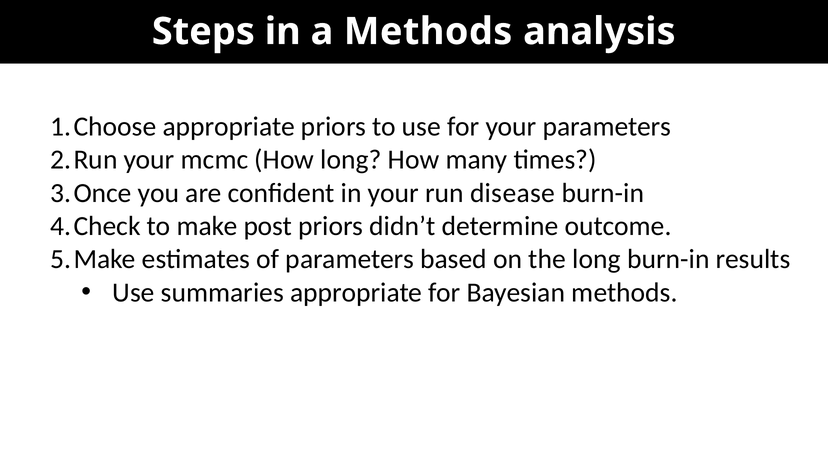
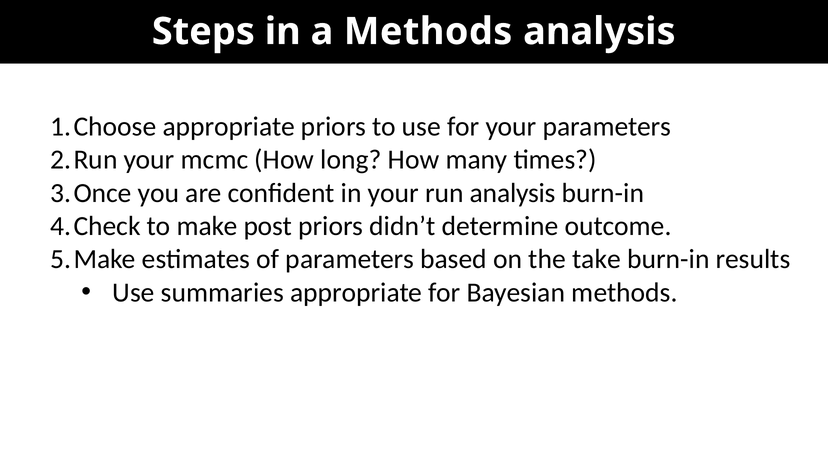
run disease: disease -> analysis
the long: long -> take
